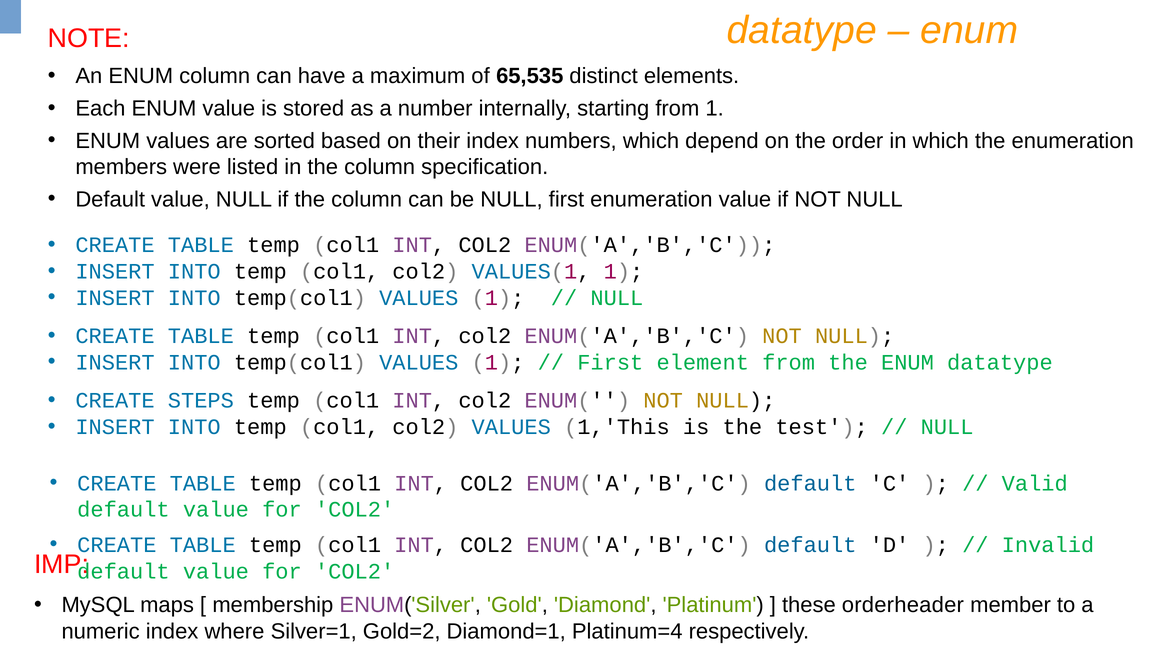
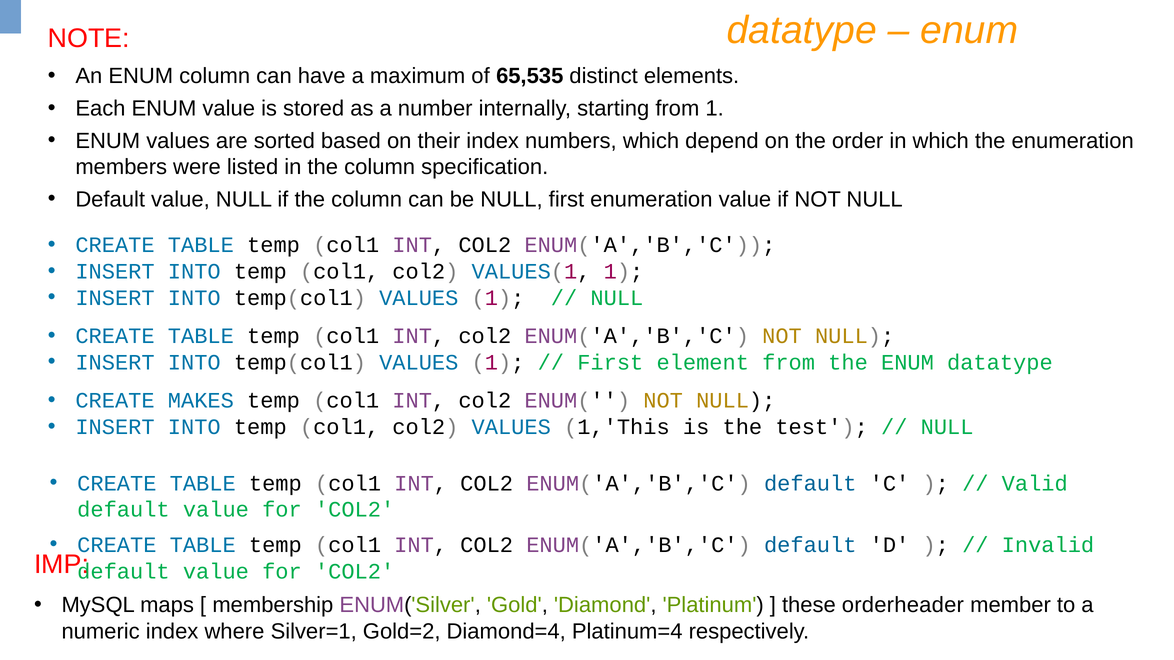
STEPS: STEPS -> MAKES
Diamond=1: Diamond=1 -> Diamond=4
